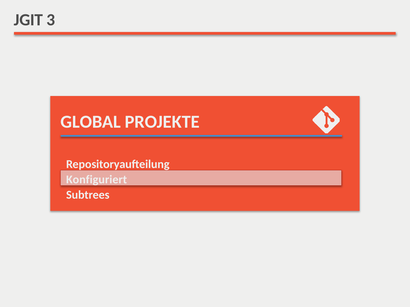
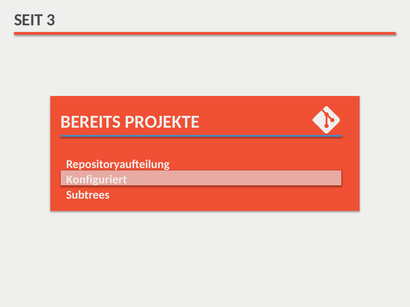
JGIT: JGIT -> SEIT
GLOBAL: GLOBAL -> BEREITS
